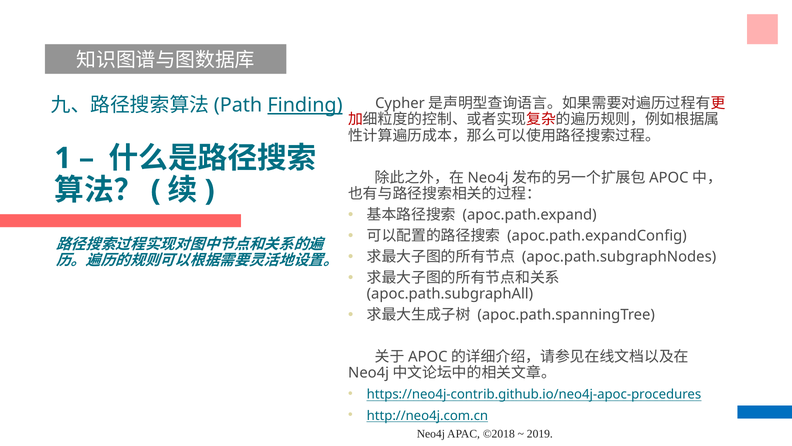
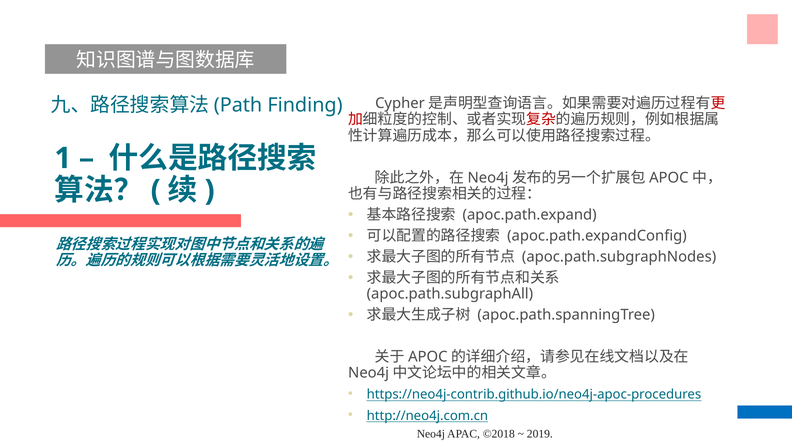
Finding underline: present -> none
